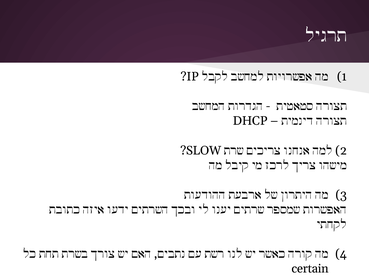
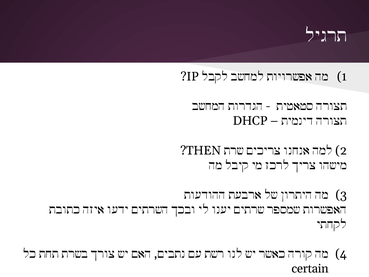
SLOW: SLOW -> THEN
